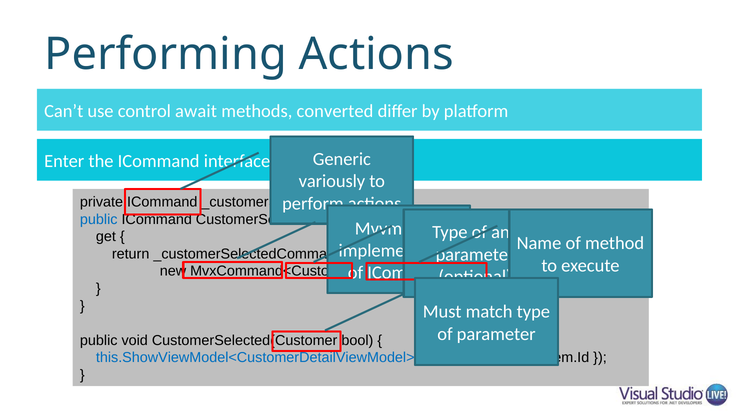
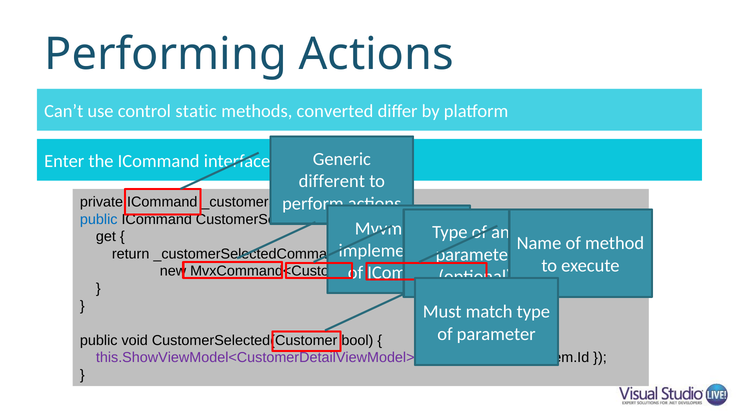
await: await -> static
variously: variously -> different
this.ShowViewModel<CustomerDetailViewModel>(new colour: blue -> purple
